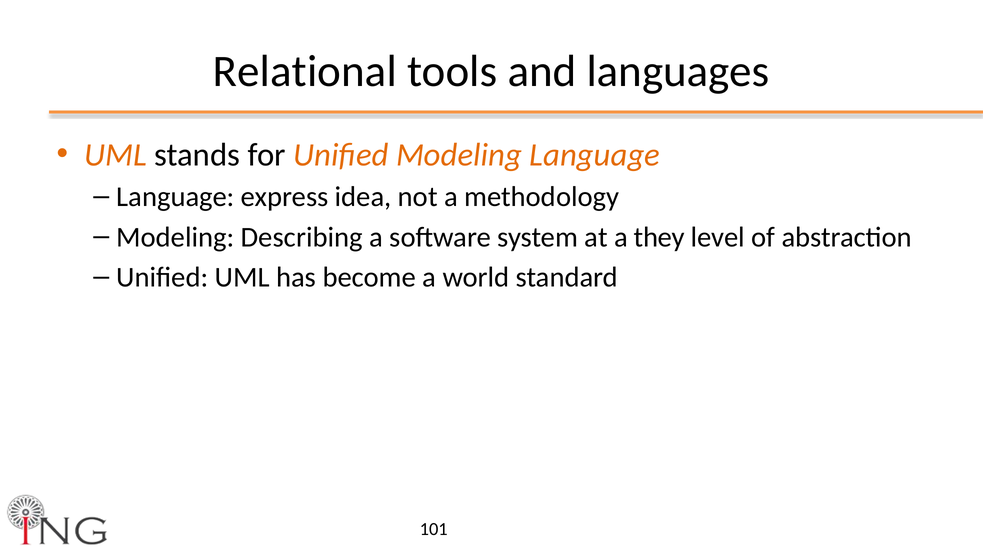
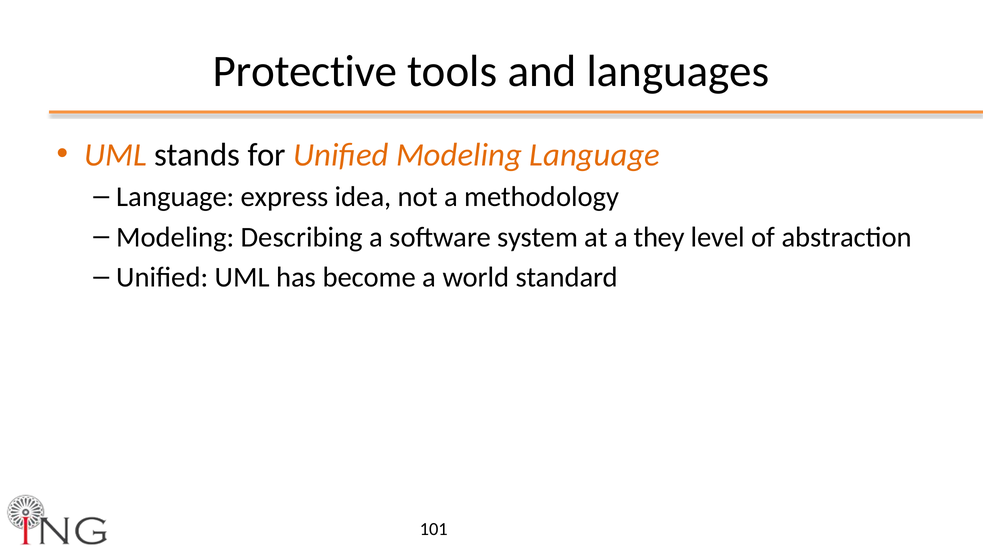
Relational: Relational -> Protective
